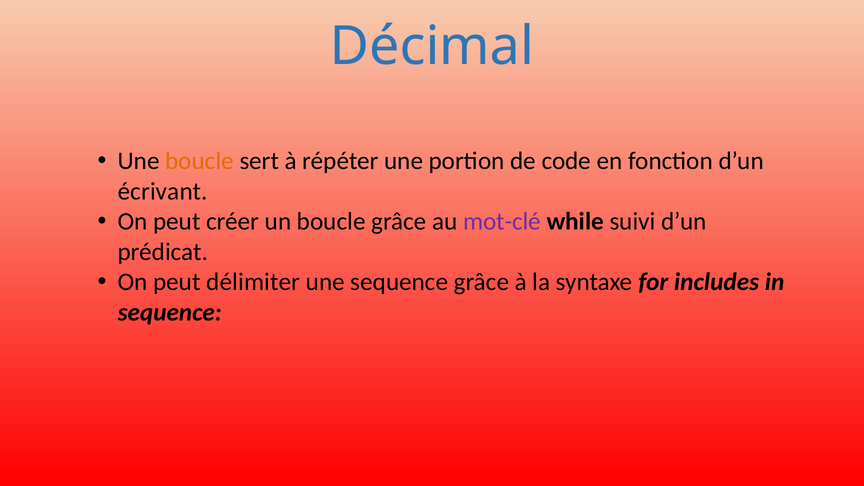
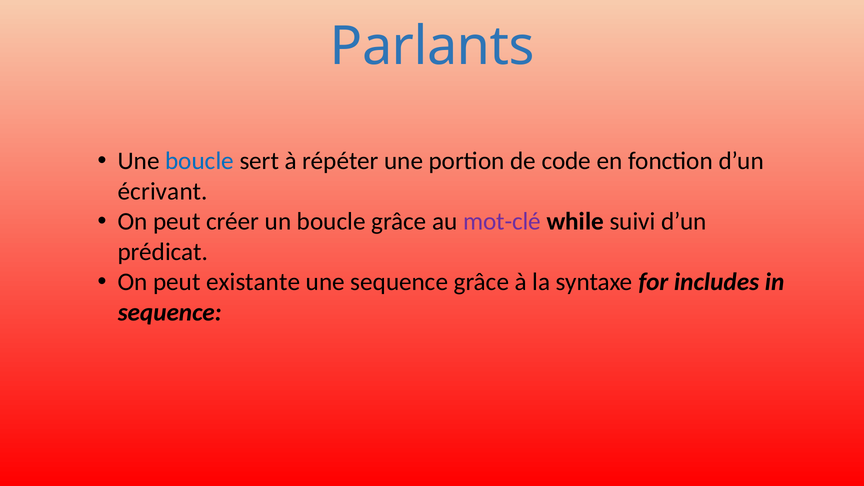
Décimal: Décimal -> Parlants
boucle at (200, 161) colour: orange -> blue
délimiter: délimiter -> existante
